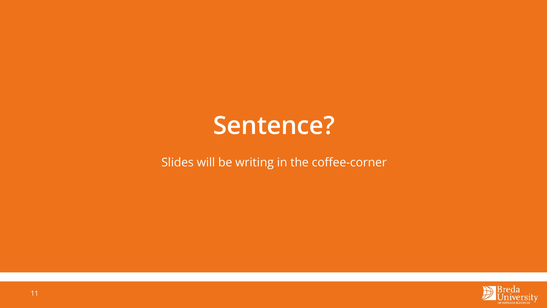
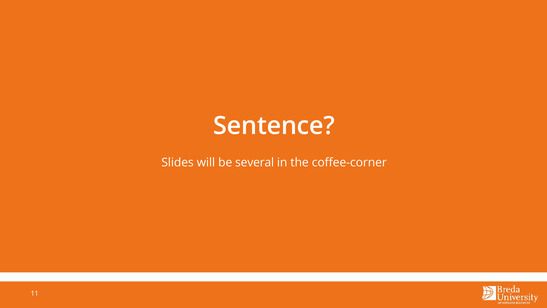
writing: writing -> several
